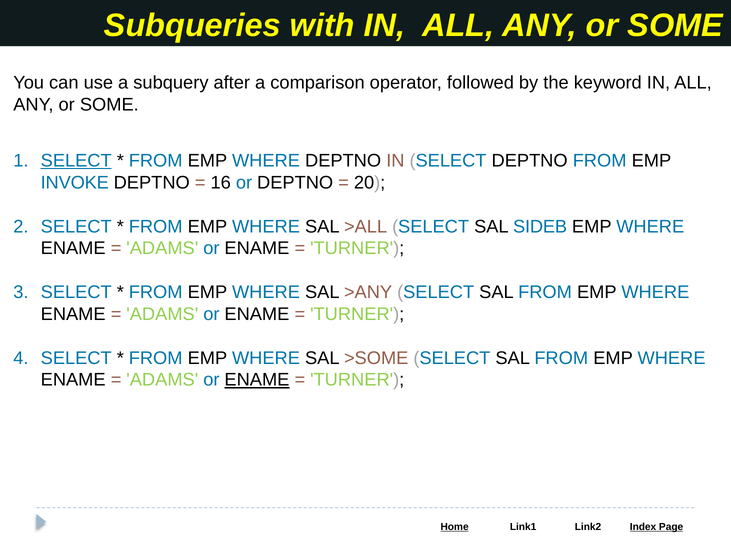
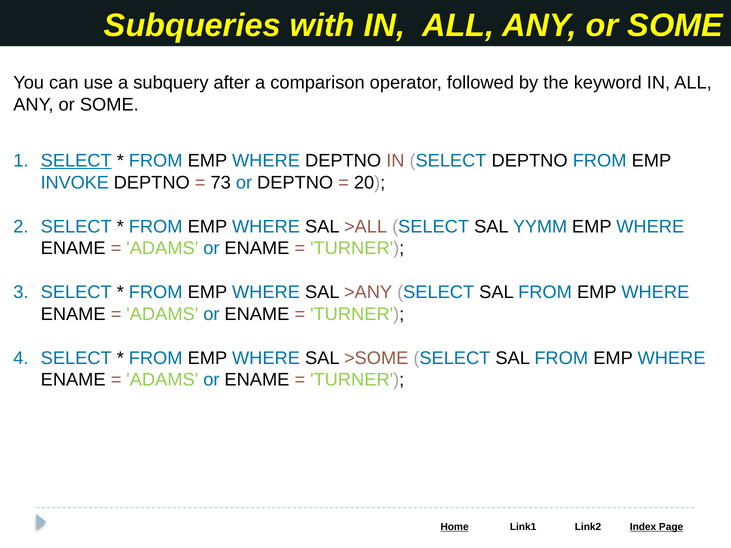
16: 16 -> 73
SIDEB: SIDEB -> YYMM
ENAME at (257, 380) underline: present -> none
